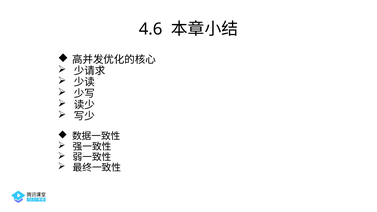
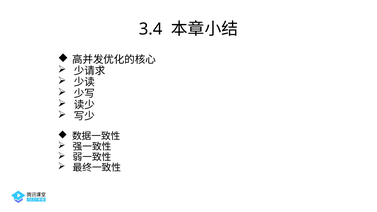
4.6: 4.6 -> 3.4
